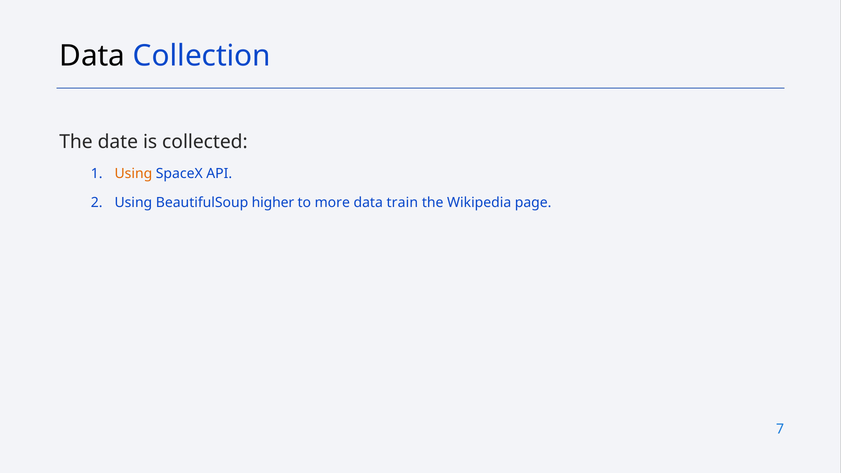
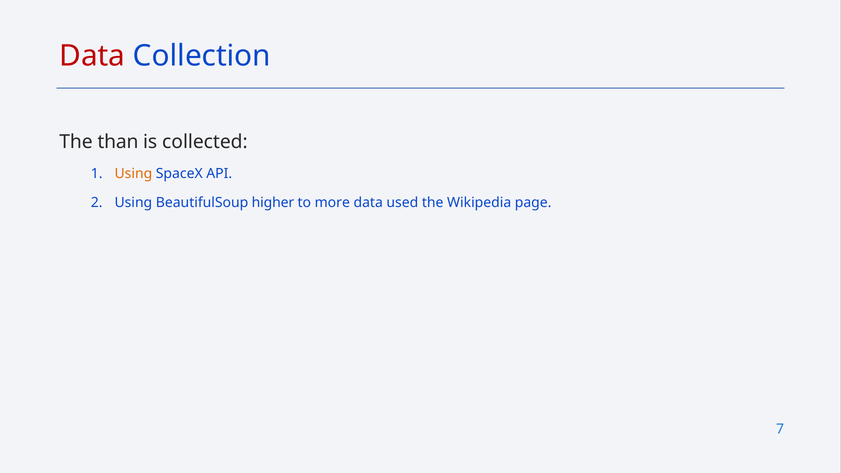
Data at (92, 56) colour: black -> red
date: date -> than
train: train -> used
